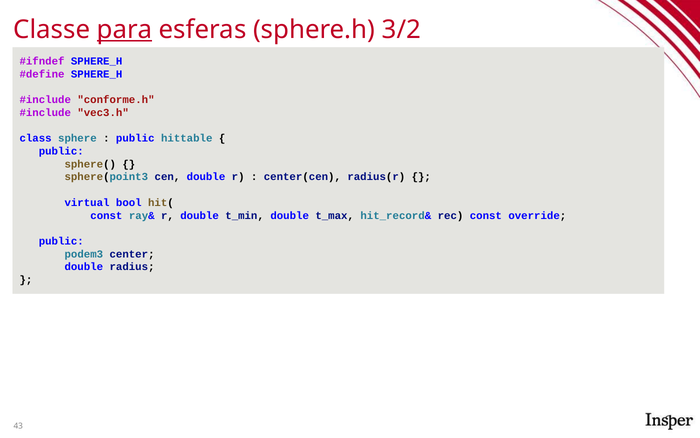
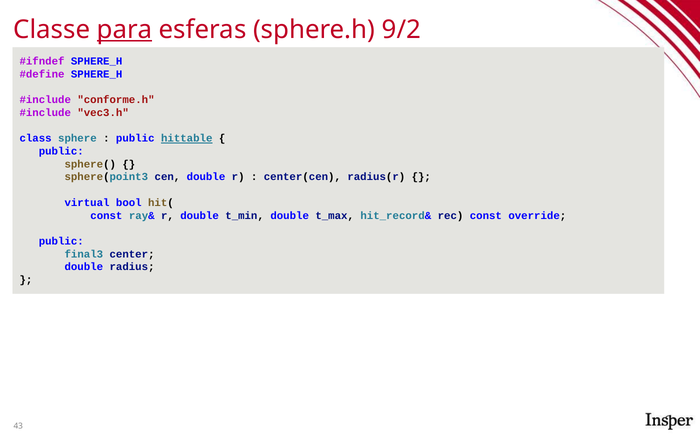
3/2: 3/2 -> 9/2
hittable underline: none -> present
podem3: podem3 -> final3
